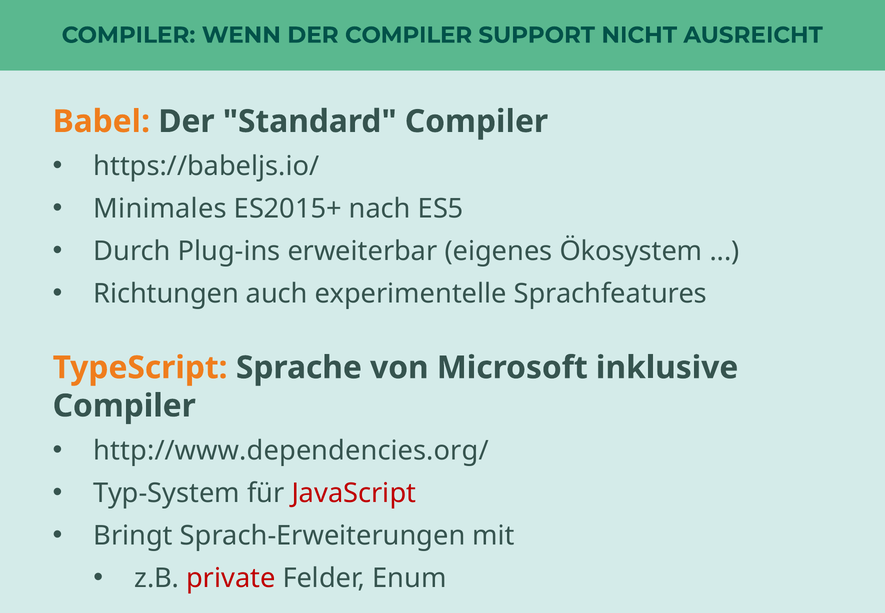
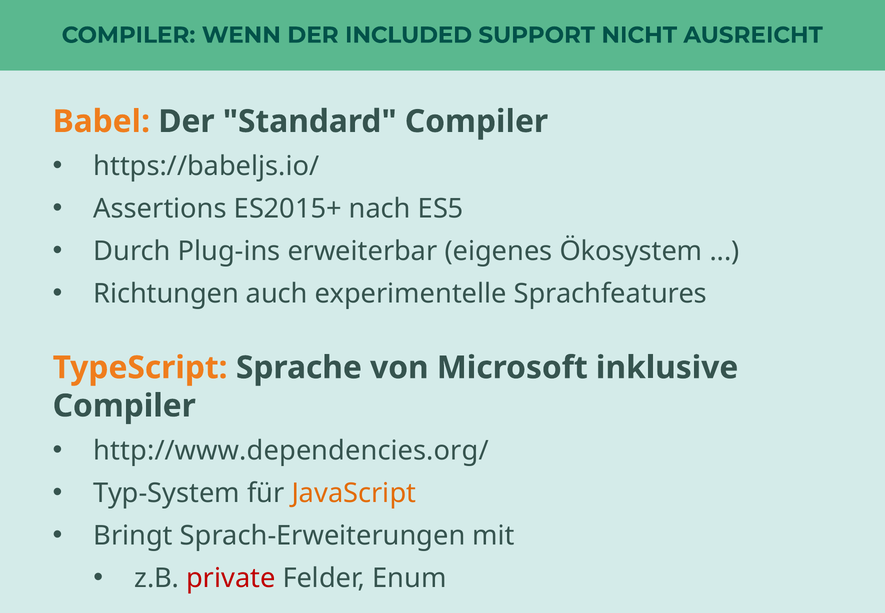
DER COMPILER: COMPILER -> INCLUDED
Minimales: Minimales -> Assertions
JavaScript colour: red -> orange
